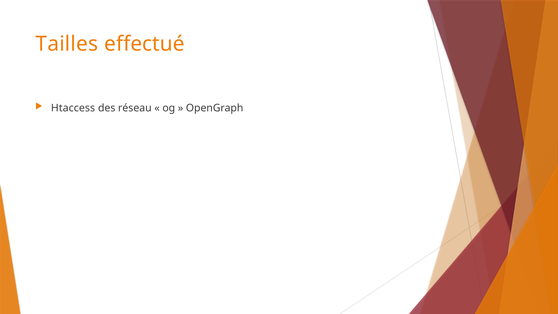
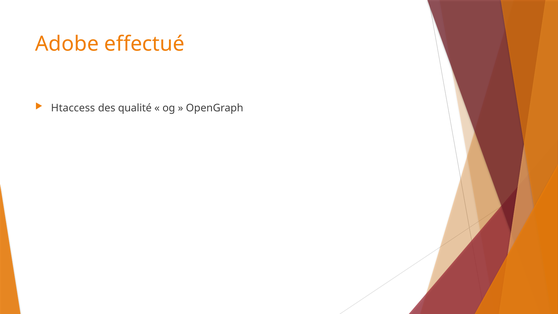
Tailles: Tailles -> Adobe
réseau: réseau -> qualité
